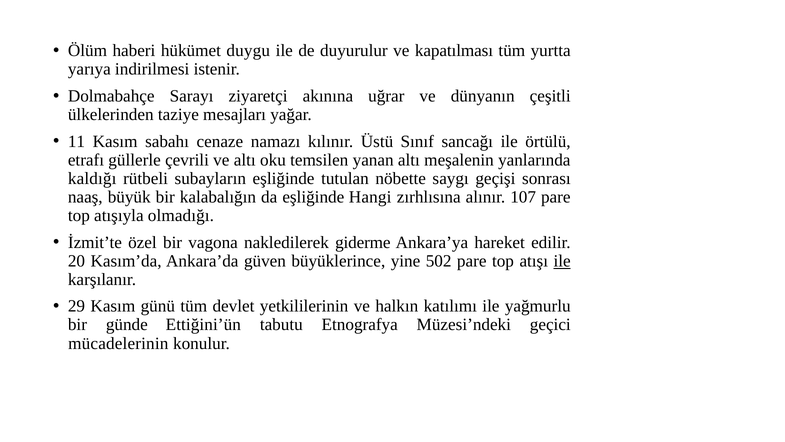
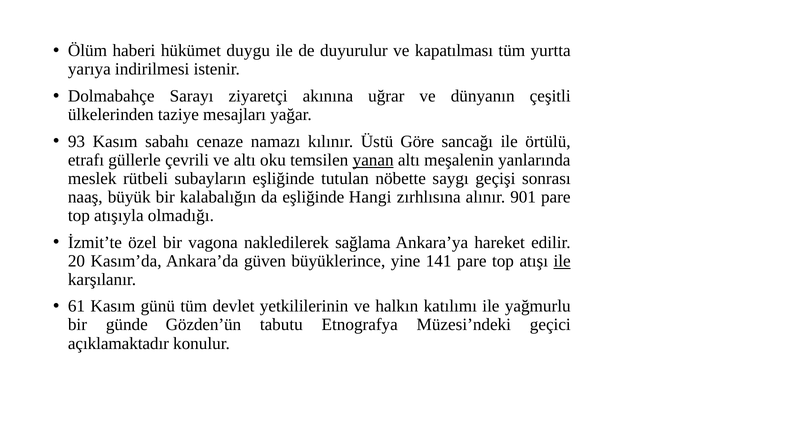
11: 11 -> 93
Sınıf: Sınıf -> Göre
yanan underline: none -> present
kaldığı: kaldığı -> meslek
107: 107 -> 901
giderme: giderme -> sağlama
502: 502 -> 141
29: 29 -> 61
Ettiğini’ün: Ettiğini’ün -> Gözden’ün
mücadelerinin: mücadelerinin -> açıklamaktadır
